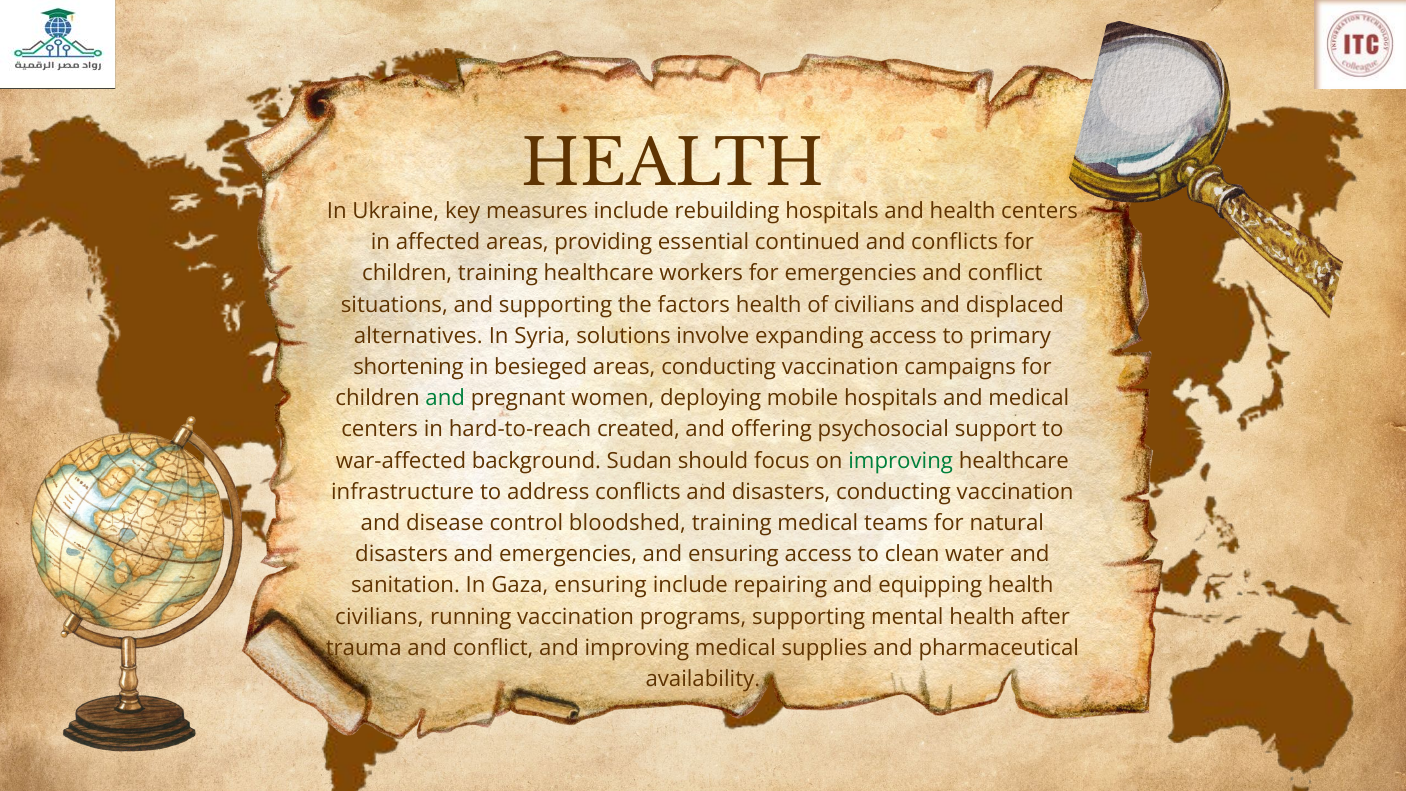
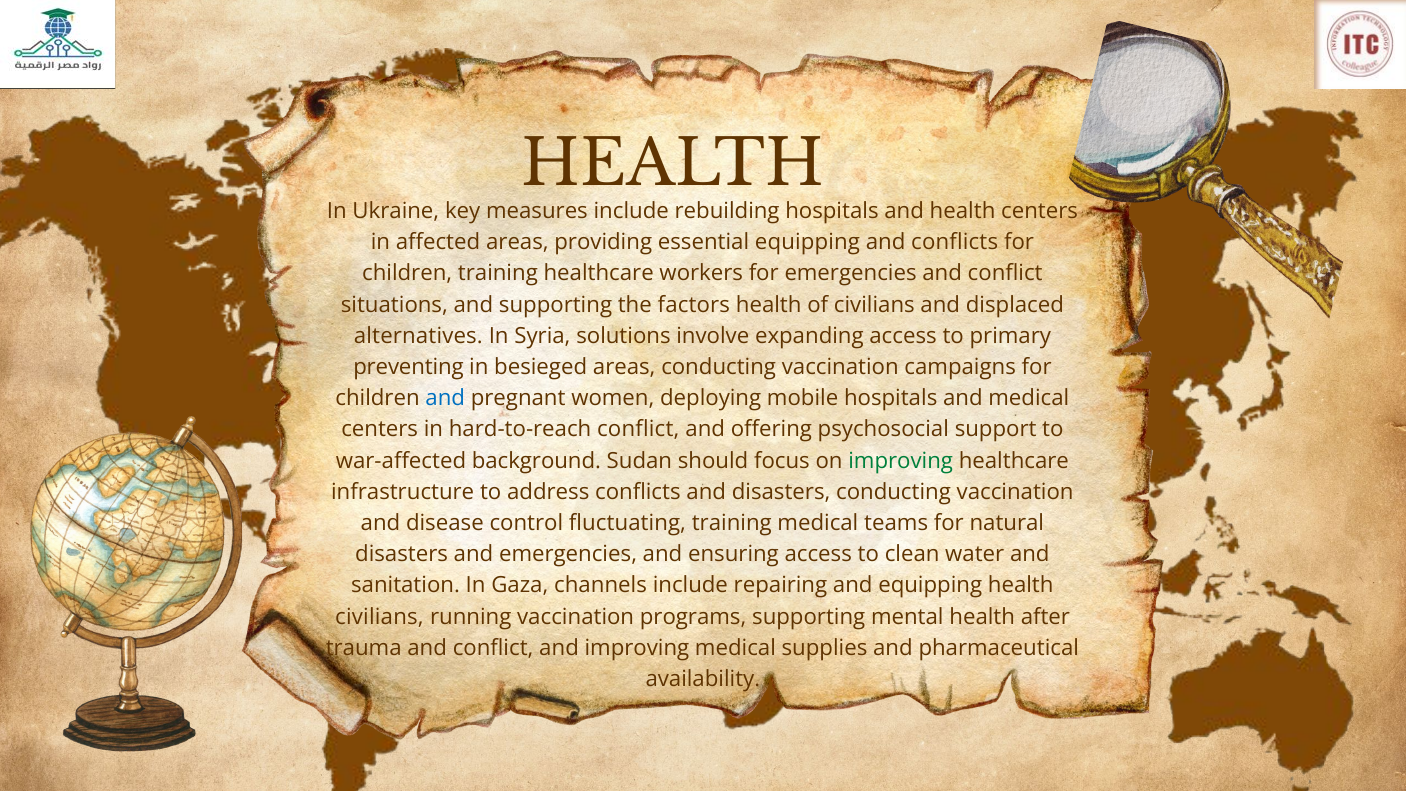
essential continued: continued -> equipping
shortening: shortening -> preventing
and at (445, 398) colour: green -> blue
hard-to-reach created: created -> conflict
bloodshed: bloodshed -> fluctuating
Gaza ensuring: ensuring -> channels
